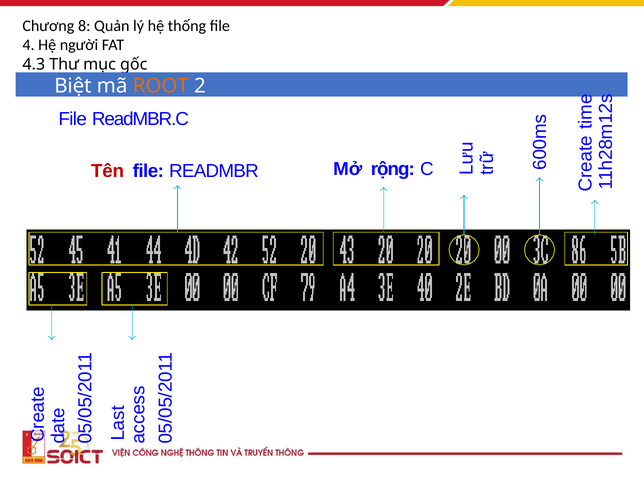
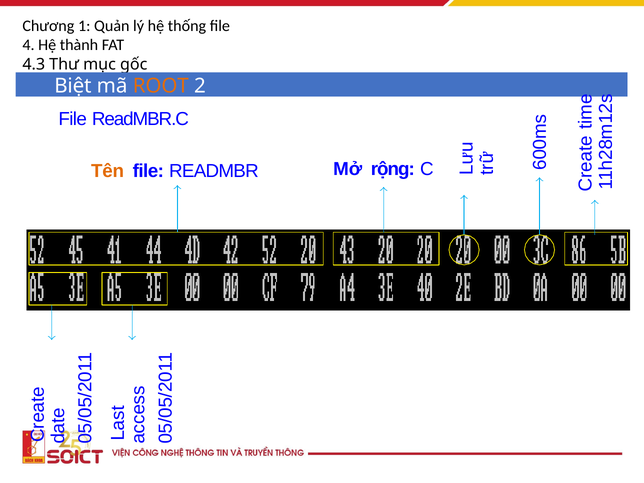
Chương 8: 8 -> 1
người: người -> thành
Tên colour: red -> orange
